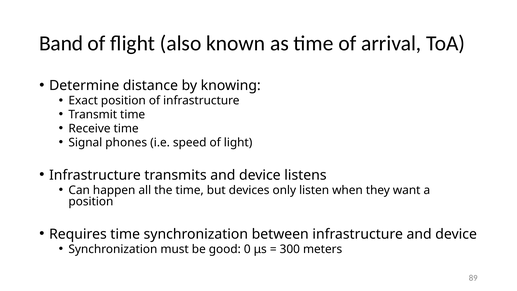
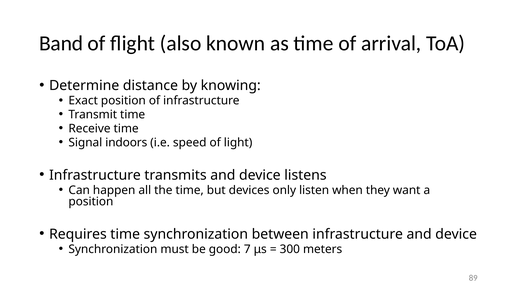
phones: phones -> indoors
0: 0 -> 7
